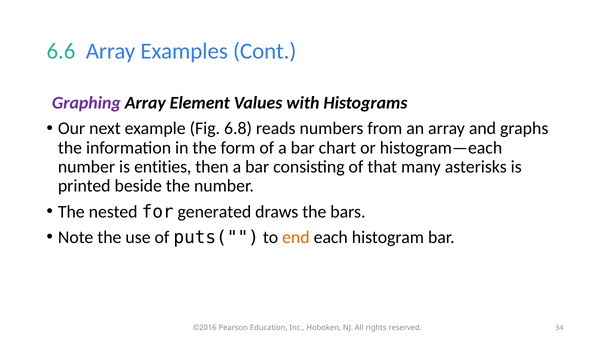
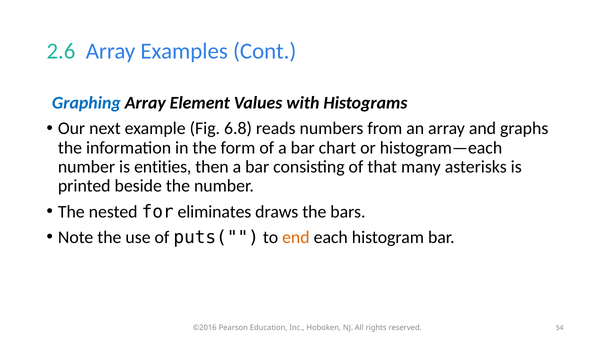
6.6: 6.6 -> 2.6
Graphing colour: purple -> blue
generated: generated -> eliminates
